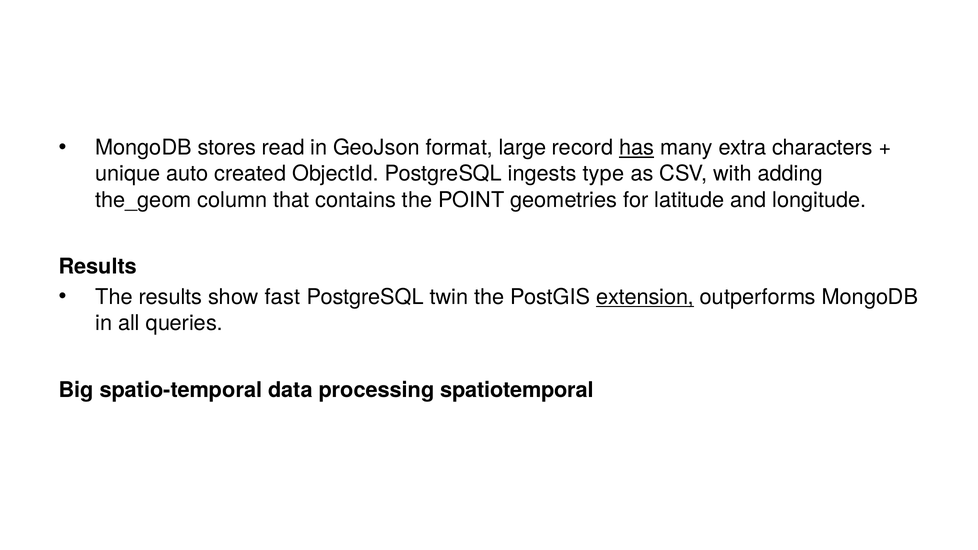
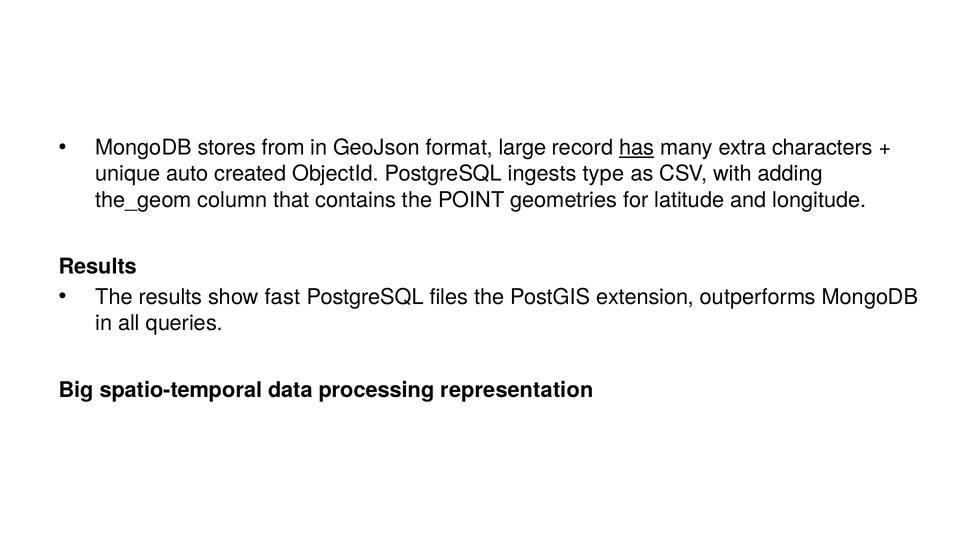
read: read -> from
twin: twin -> files
extension underline: present -> none
spatiotemporal: spatiotemporal -> representation
